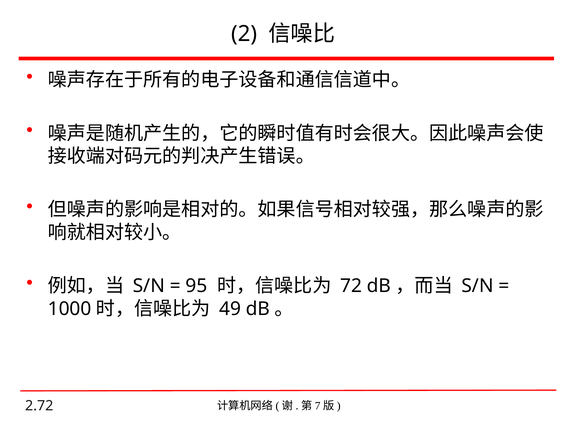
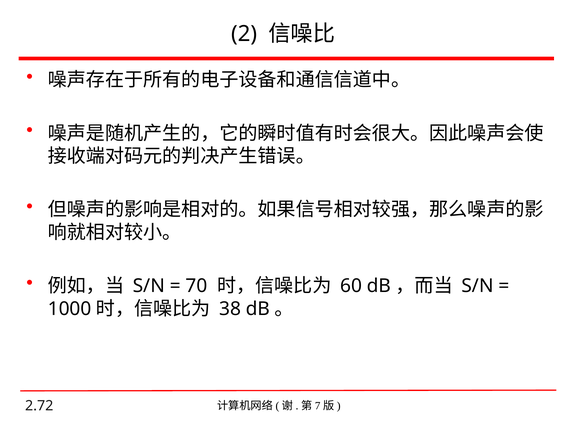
95: 95 -> 70
72: 72 -> 60
49: 49 -> 38
